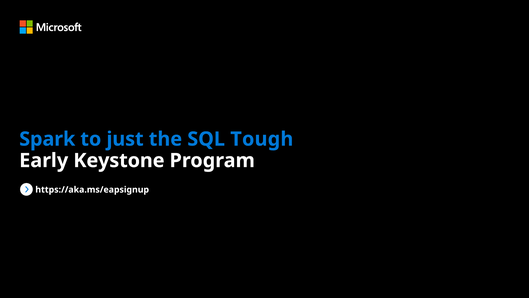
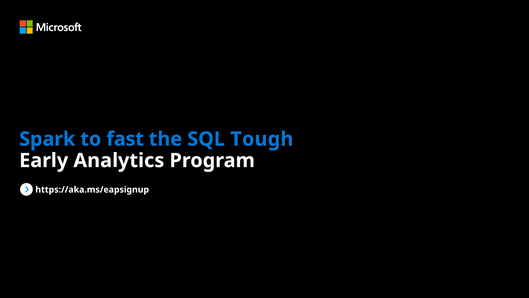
just: just -> fast
Keystone: Keystone -> Analytics
